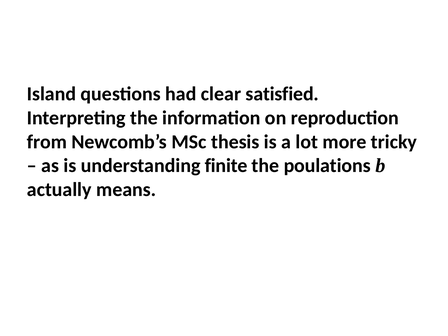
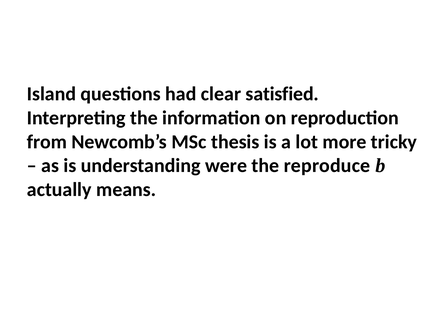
finite: finite -> were
poulations: poulations -> reproduce
